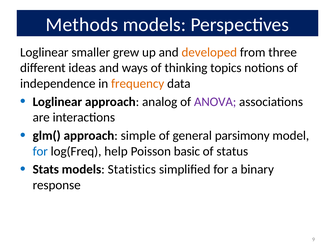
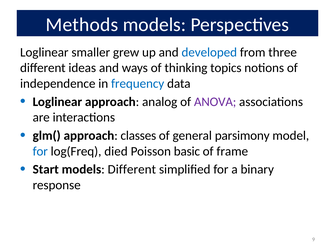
developed colour: orange -> blue
frequency colour: orange -> blue
simple: simple -> classes
help: help -> died
status: status -> frame
Stats: Stats -> Start
models Statistics: Statistics -> Different
